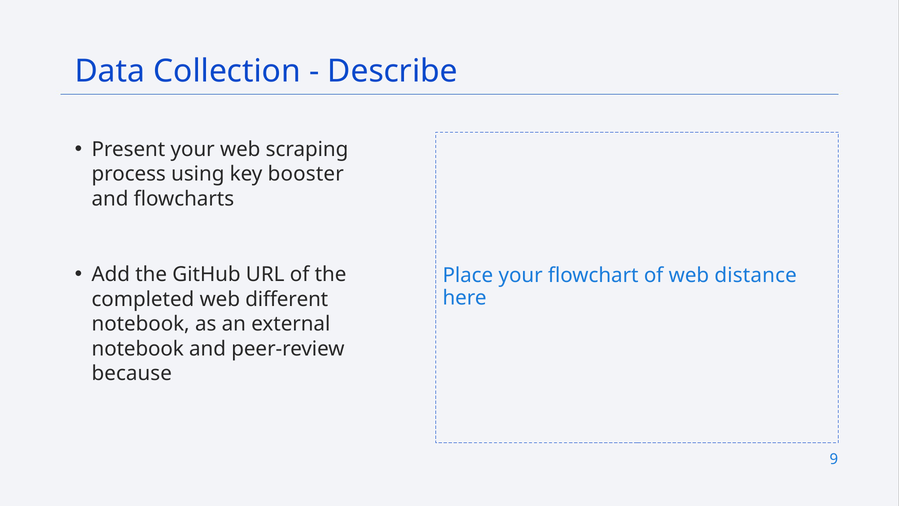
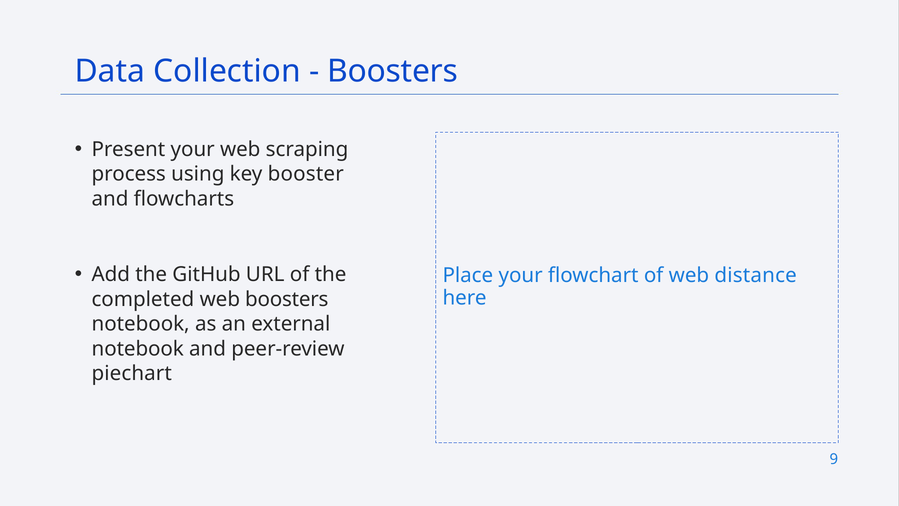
Describe at (393, 71): Describe -> Boosters
web different: different -> boosters
because: because -> piechart
